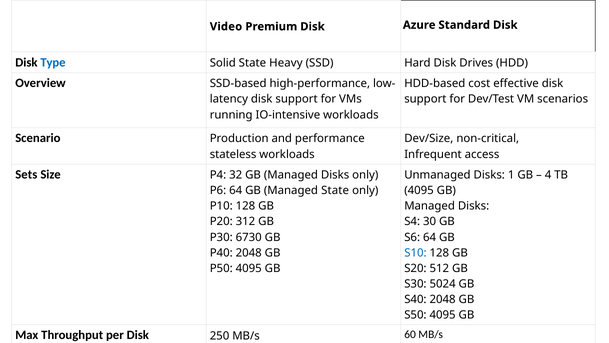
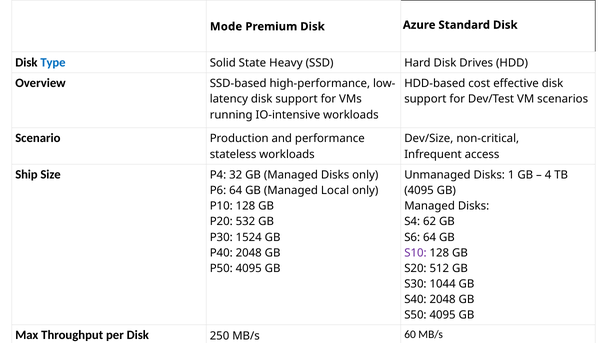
Video: Video -> Mode
Sets: Sets -> Ship
Managed State: State -> Local
312: 312 -> 532
30: 30 -> 62
6730: 6730 -> 1524
S10 colour: blue -> purple
5024: 5024 -> 1044
